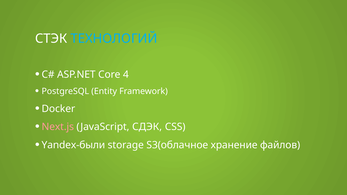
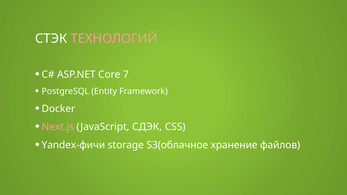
ТЕХНОЛОГИЙ colour: light blue -> pink
4: 4 -> 7
Yandex-были: Yandex-были -> Yandex-фичи
